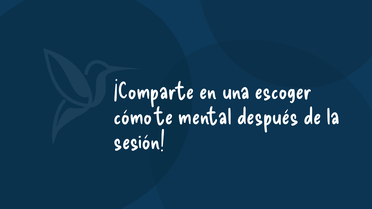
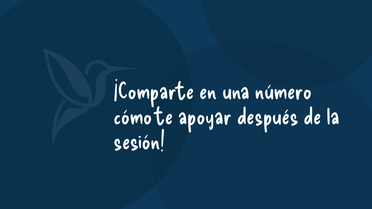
escoger: escoger -> número
mental: mental -> apoyar
